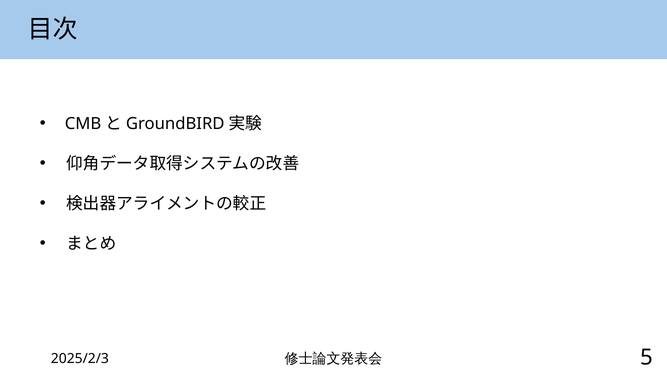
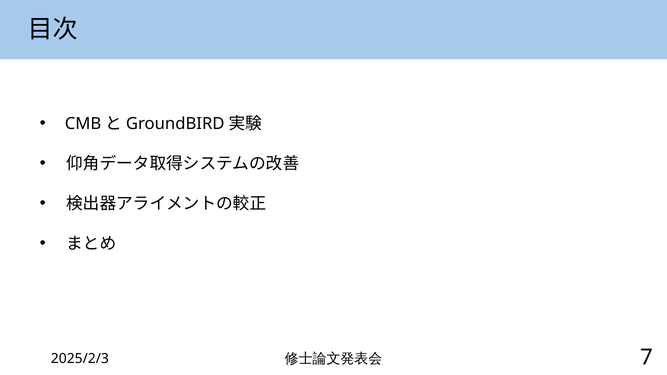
5: 5 -> 7
